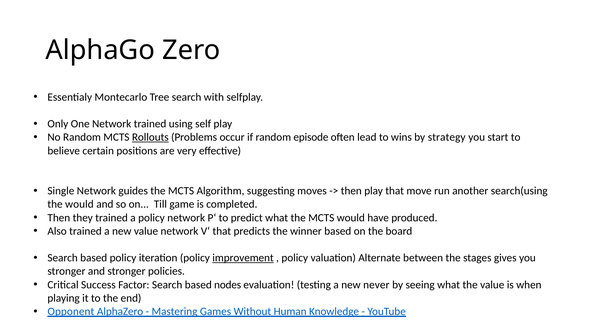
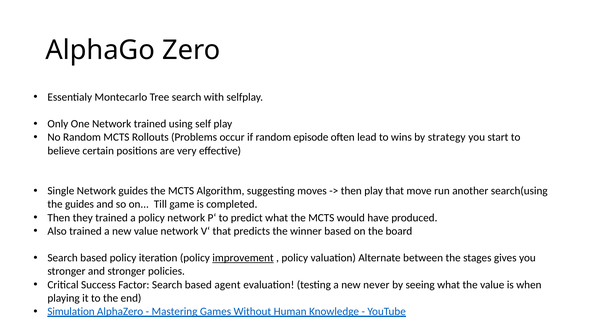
Rollouts underline: present -> none
the would: would -> guides
nodes: nodes -> agent
Opponent: Opponent -> Simulation
